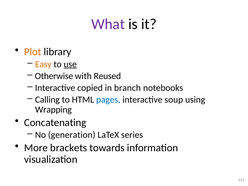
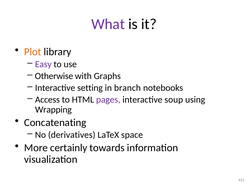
Easy colour: orange -> purple
use underline: present -> none
Reused: Reused -> Graphs
copied: copied -> setting
Calling: Calling -> Access
pages colour: blue -> purple
generation: generation -> derivatives
series: series -> space
brackets: brackets -> certainly
